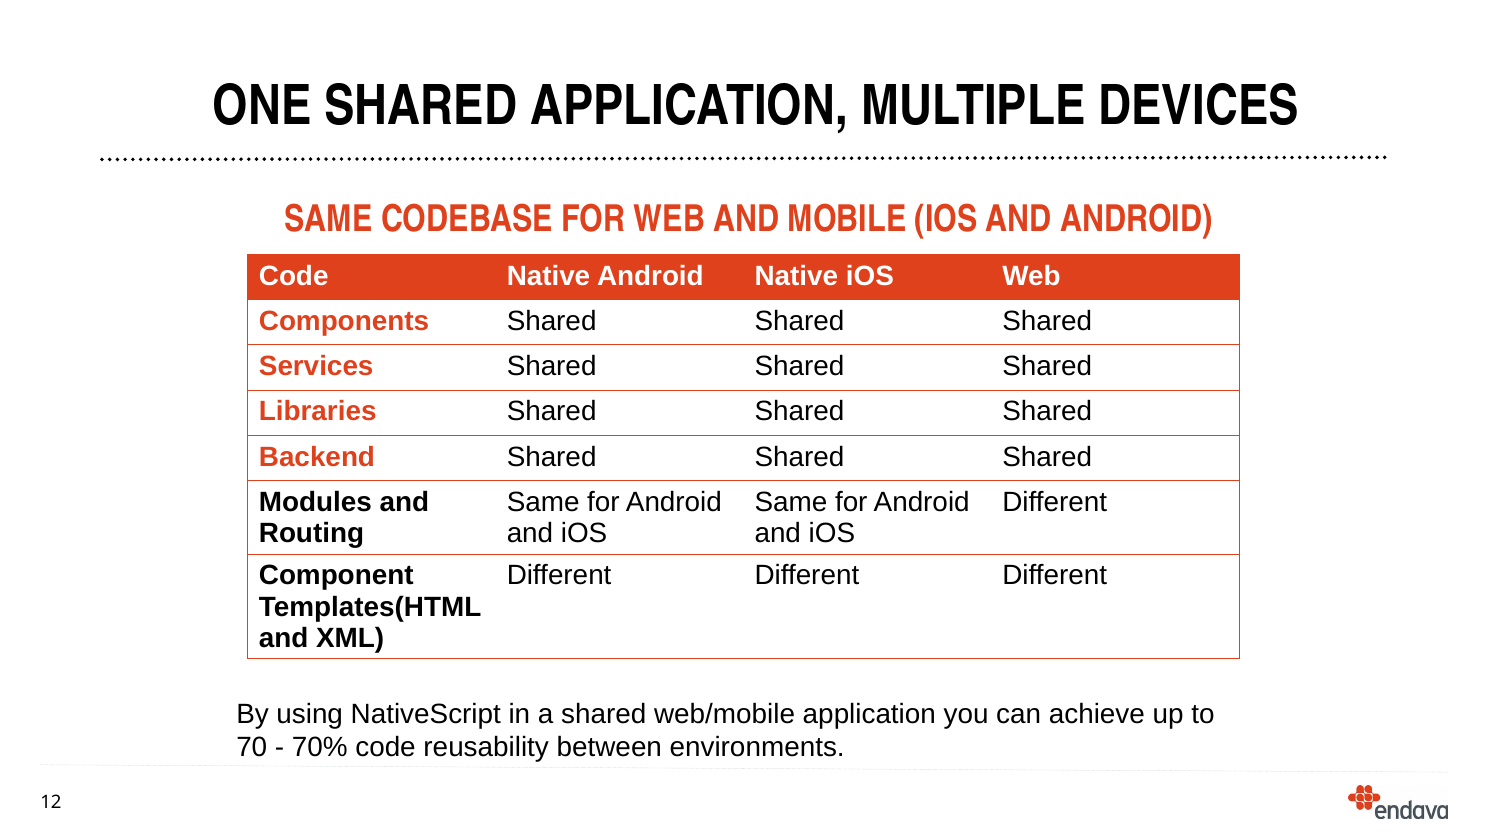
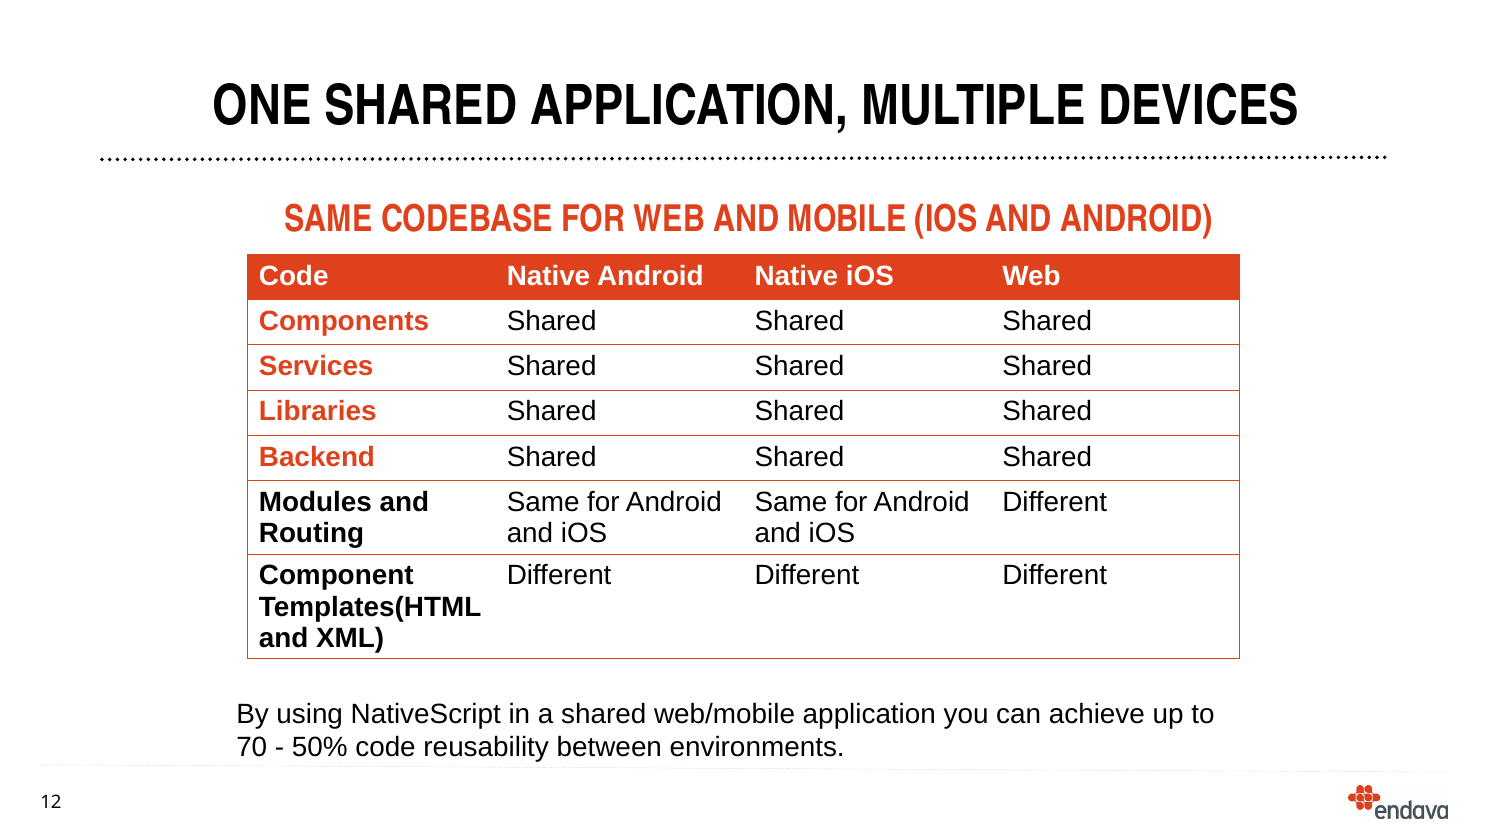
70%: 70% -> 50%
